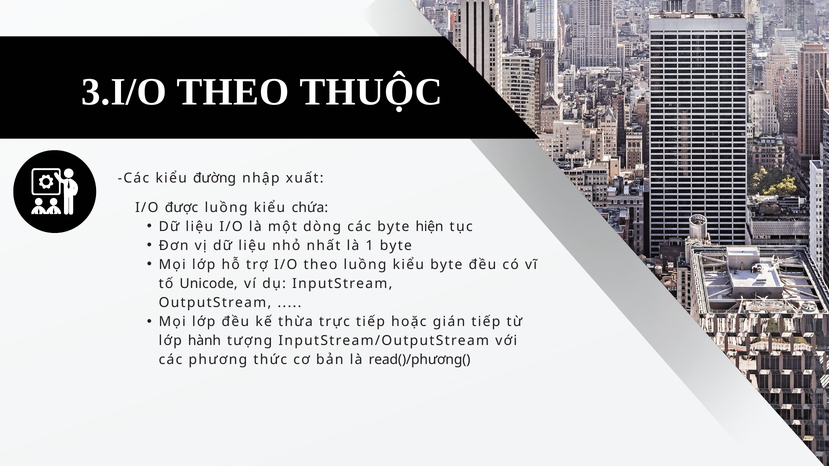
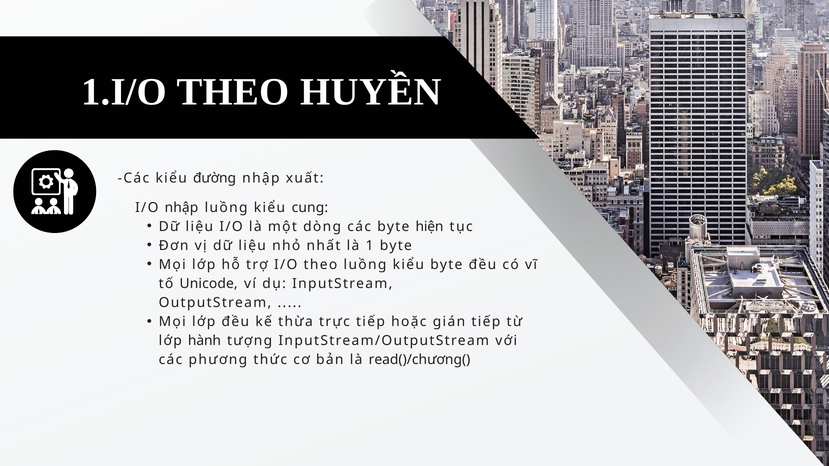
3.I/O: 3.I/O -> 1.I/O
THUỘC: THUỘC -> HUYỀN
I/O được: được -> nhập
chứa: chứa -> cung
read()/phương(: read()/phương( -> read()/chương(
